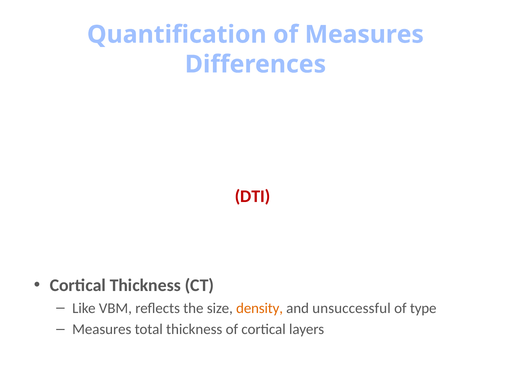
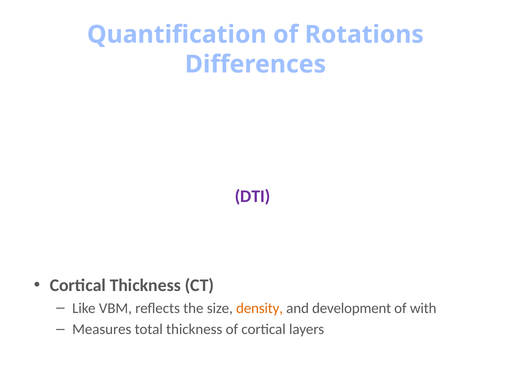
of Measures: Measures -> Rotations
DTI colour: red -> purple
unsuccessful: unsuccessful -> development
type: type -> with
